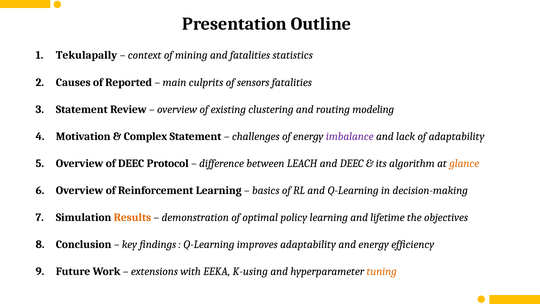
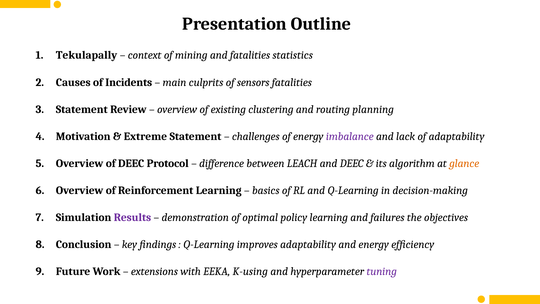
Reported: Reported -> Incidents
modeling: modeling -> planning
Complex: Complex -> Extreme
Results colour: orange -> purple
lifetime: lifetime -> failures
tuning colour: orange -> purple
